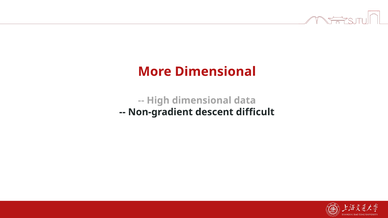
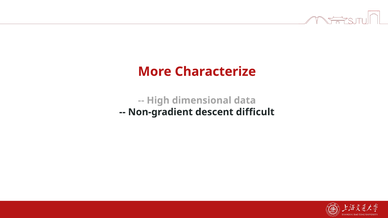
More Dimensional: Dimensional -> Characterize
